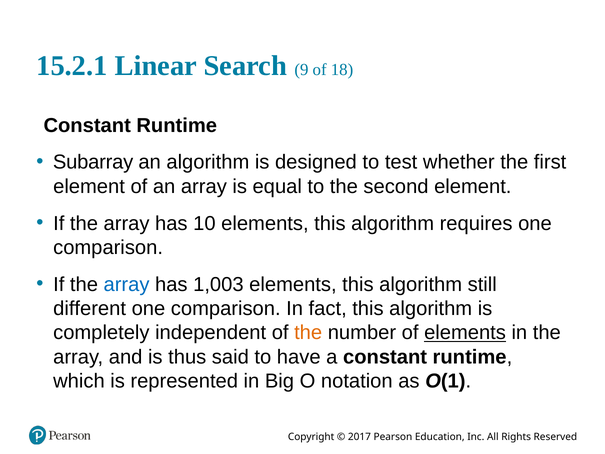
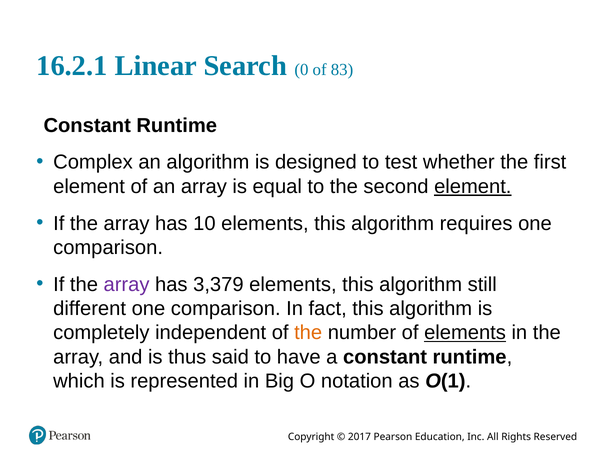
15.2.1: 15.2.1 -> 16.2.1
9: 9 -> 0
18: 18 -> 83
Subarray: Subarray -> Complex
element at (473, 186) underline: none -> present
array at (127, 284) colour: blue -> purple
1,003: 1,003 -> 3,379
